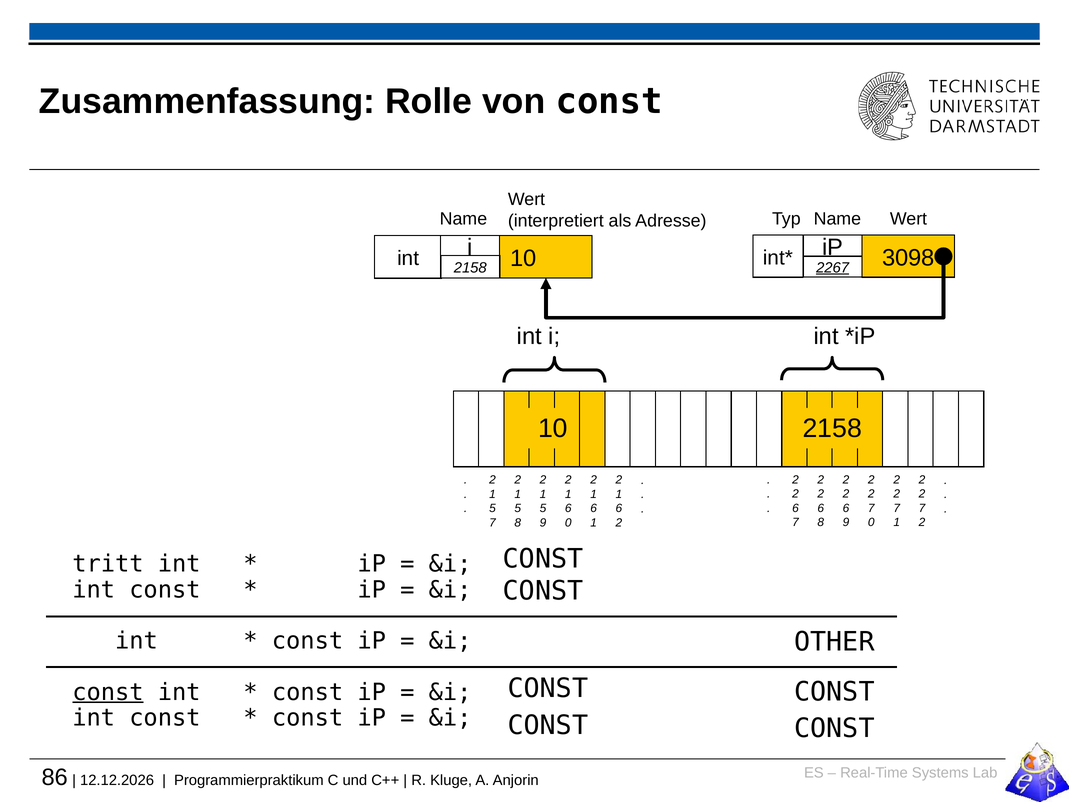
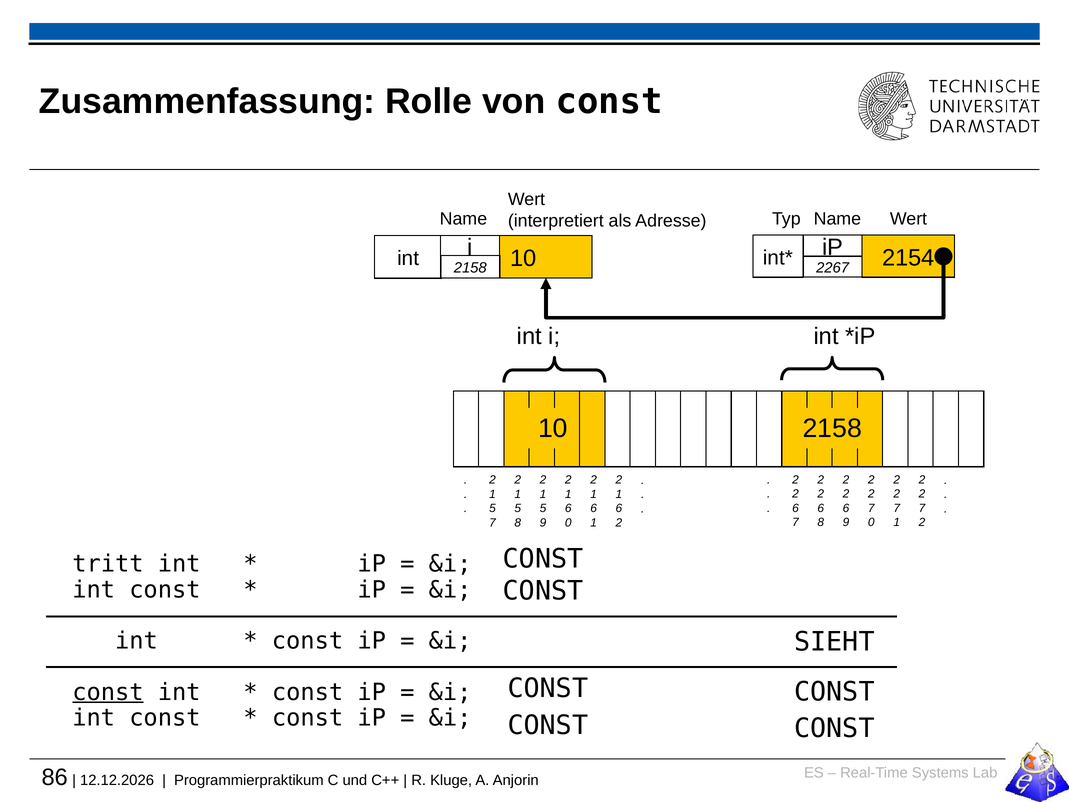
2267 underline: present -> none
3098: 3098 -> 2154
OTHER: OTHER -> SIEHT
